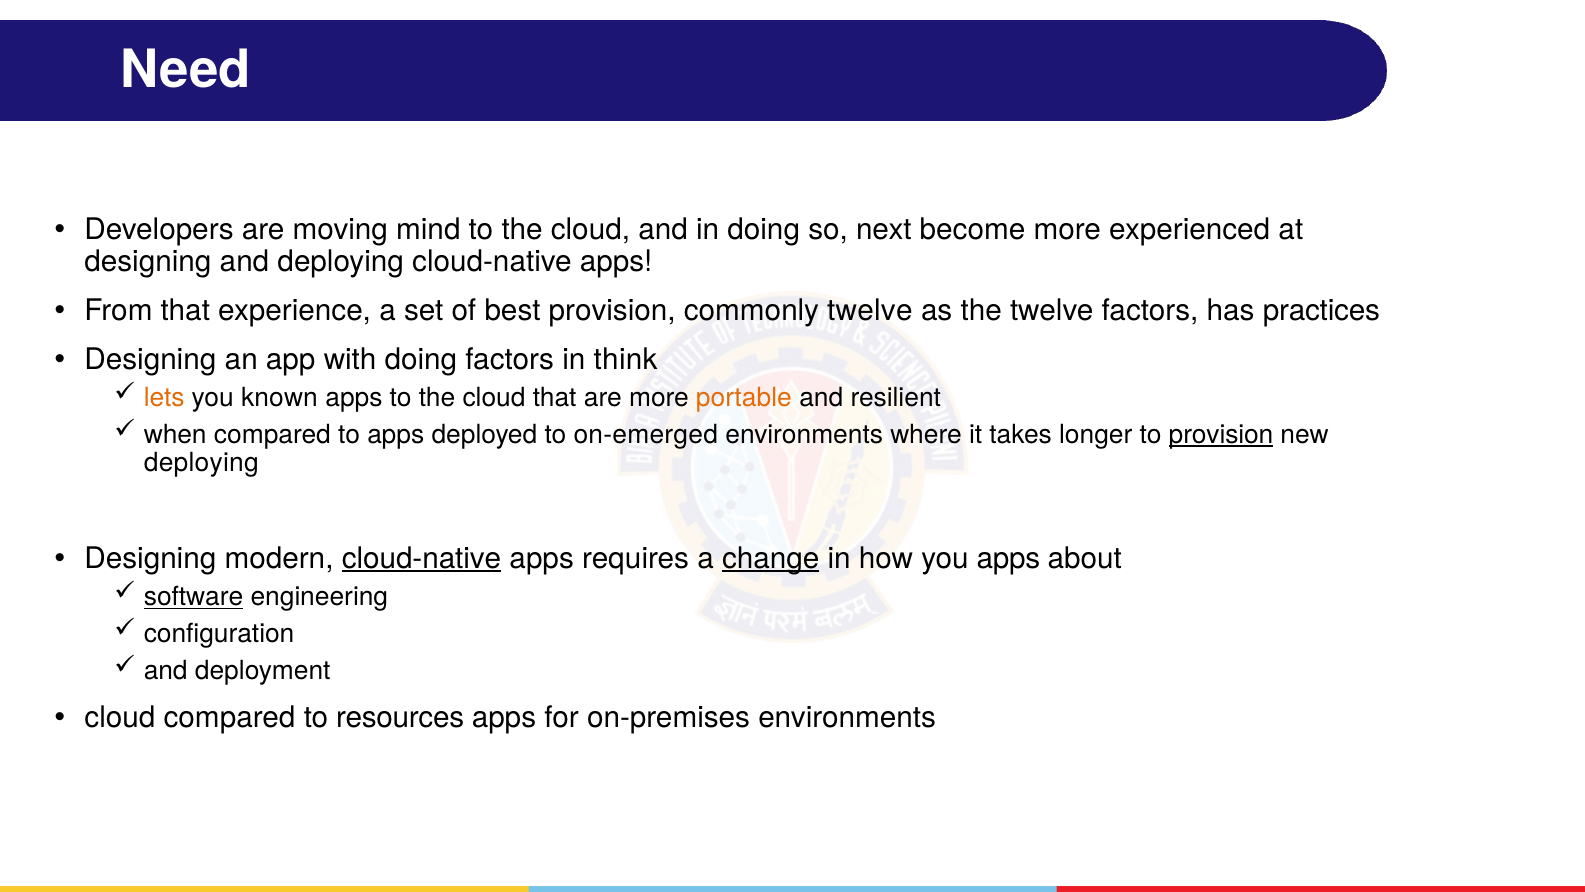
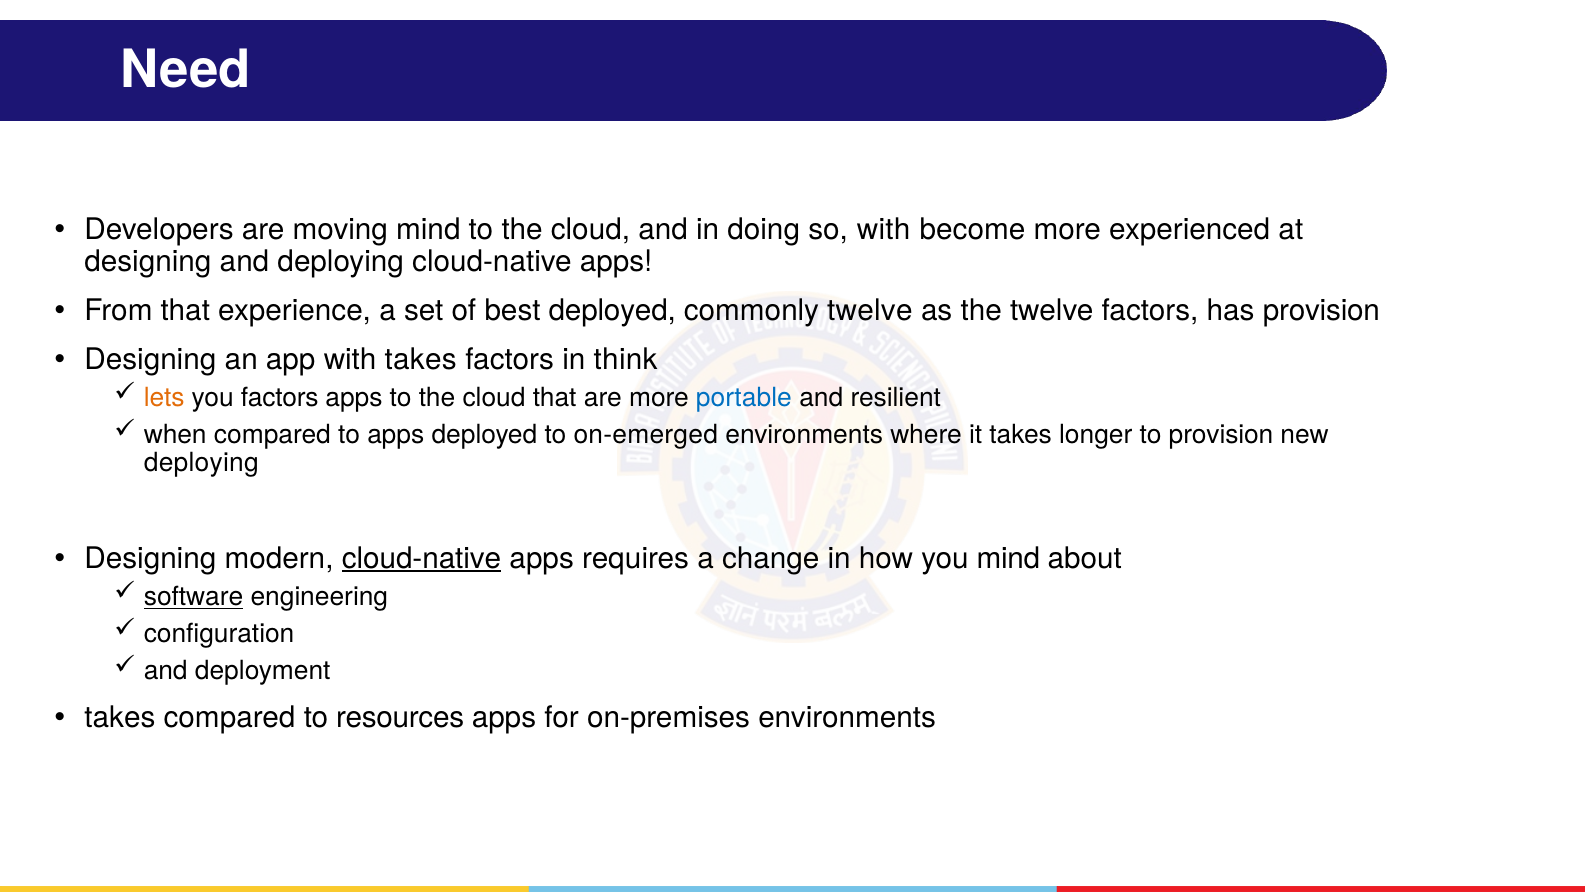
so next: next -> with
best provision: provision -> deployed
has practices: practices -> provision
with doing: doing -> takes
you known: known -> factors
portable colour: orange -> blue
provision at (1221, 434) underline: present -> none
change underline: present -> none
you apps: apps -> mind
cloud at (120, 717): cloud -> takes
